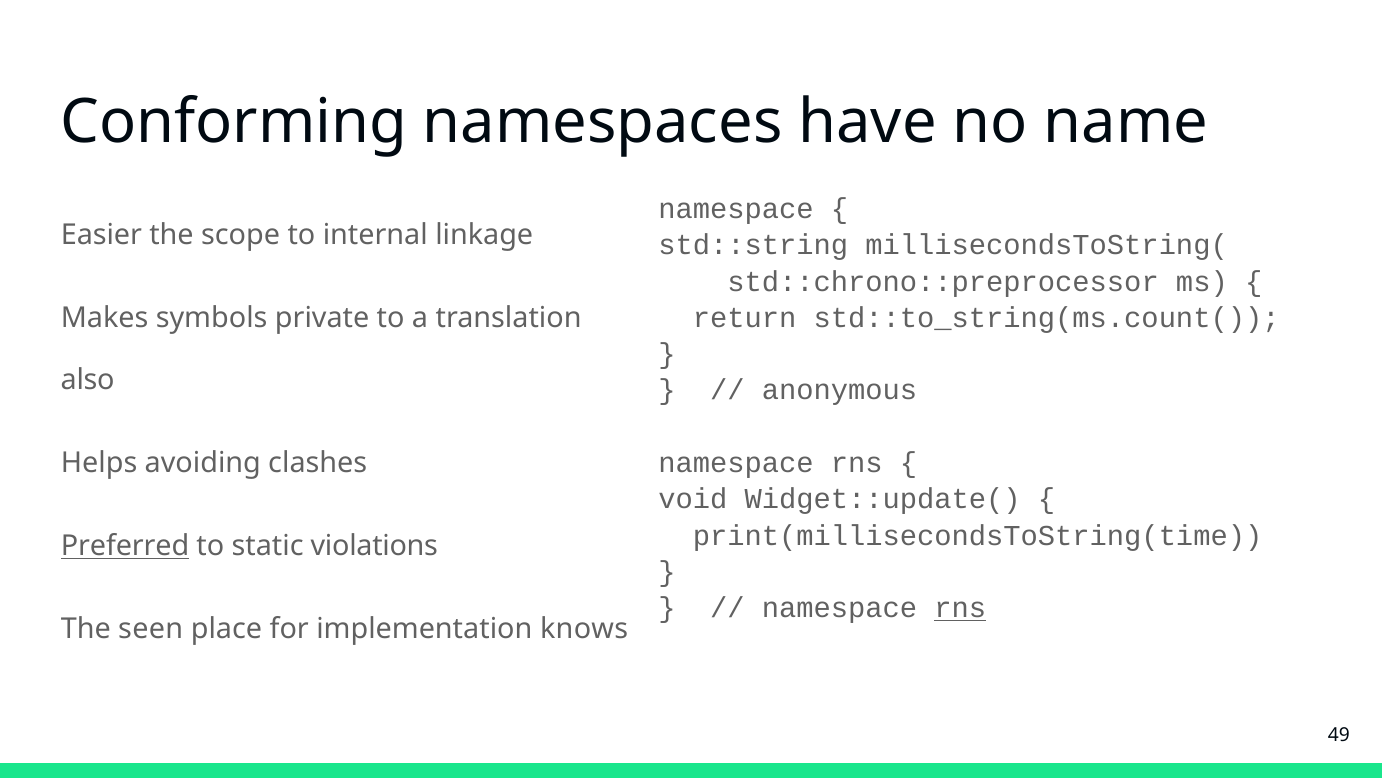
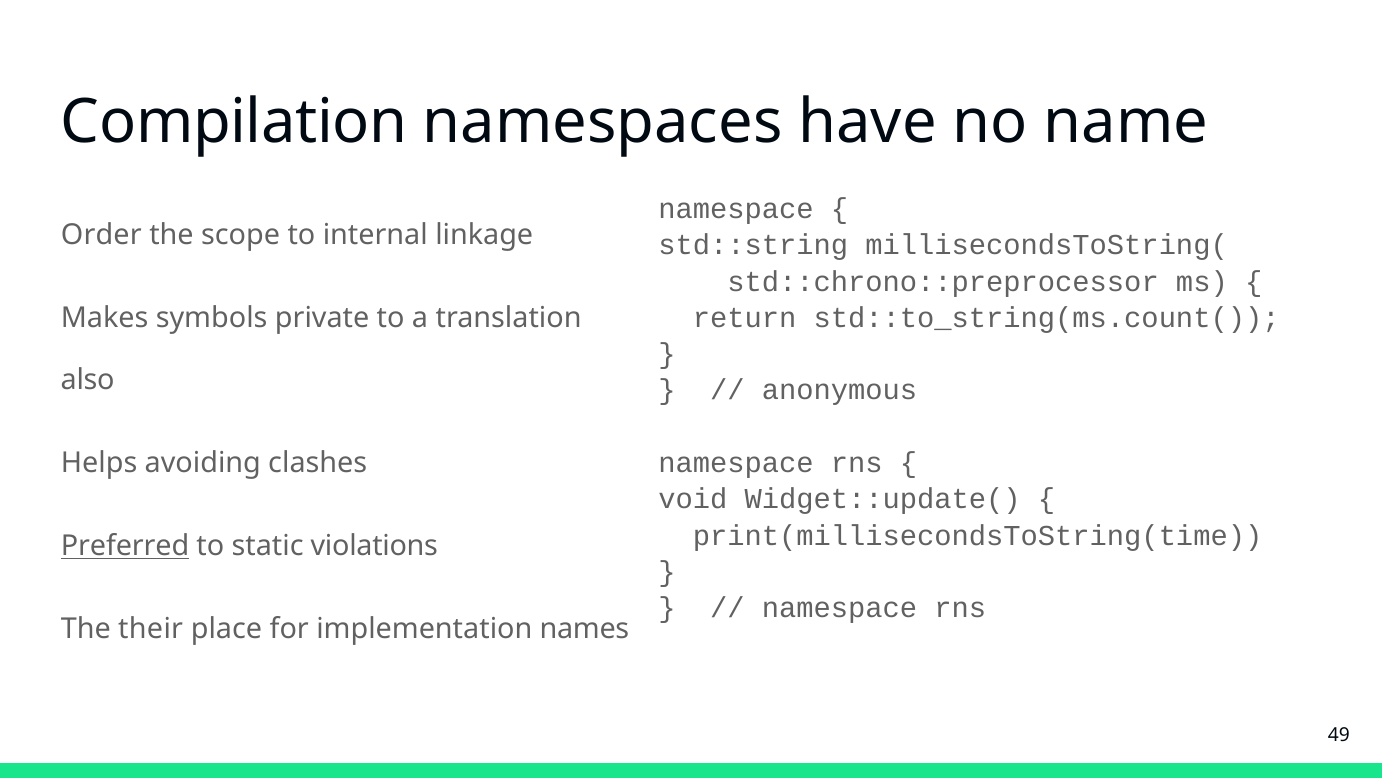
Conforming: Conforming -> Compilation
Easier: Easier -> Order
rns at (960, 608) underline: present -> none
seen: seen -> their
knows: knows -> names
